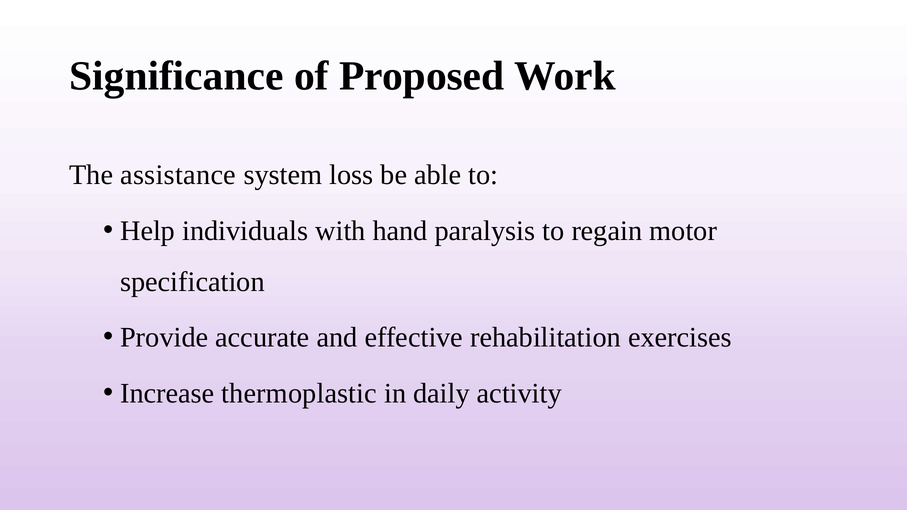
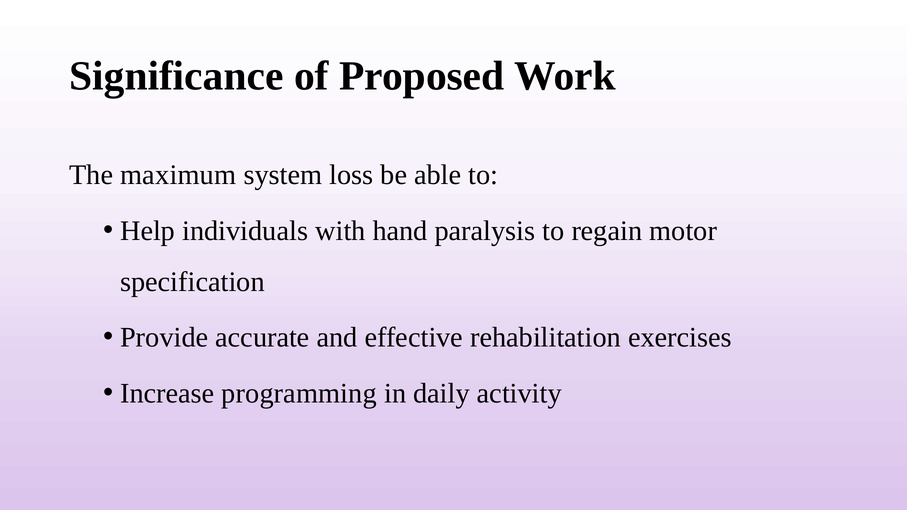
assistance: assistance -> maximum
thermoplastic: thermoplastic -> programming
